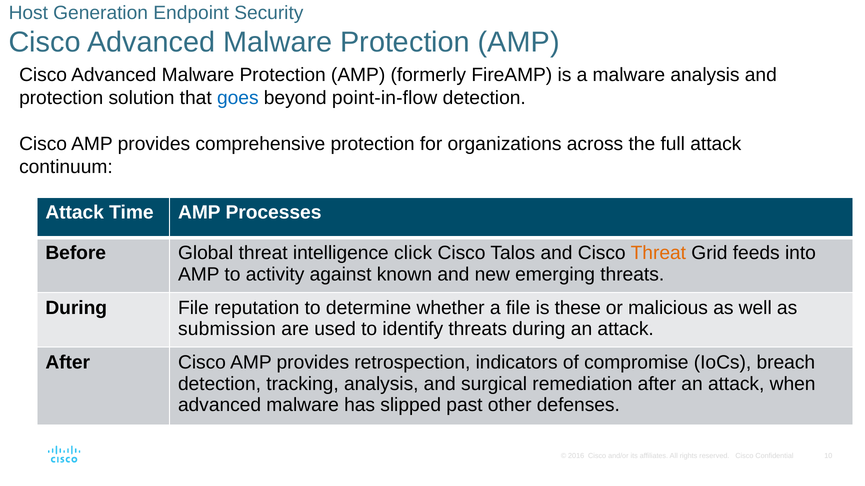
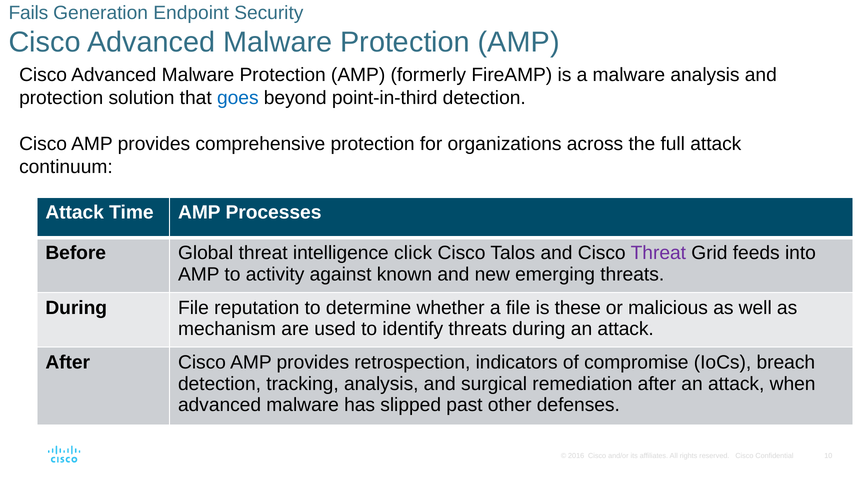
Host: Host -> Fails
point-in-flow: point-in-flow -> point-in-third
Threat at (658, 253) colour: orange -> purple
submission: submission -> mechanism
